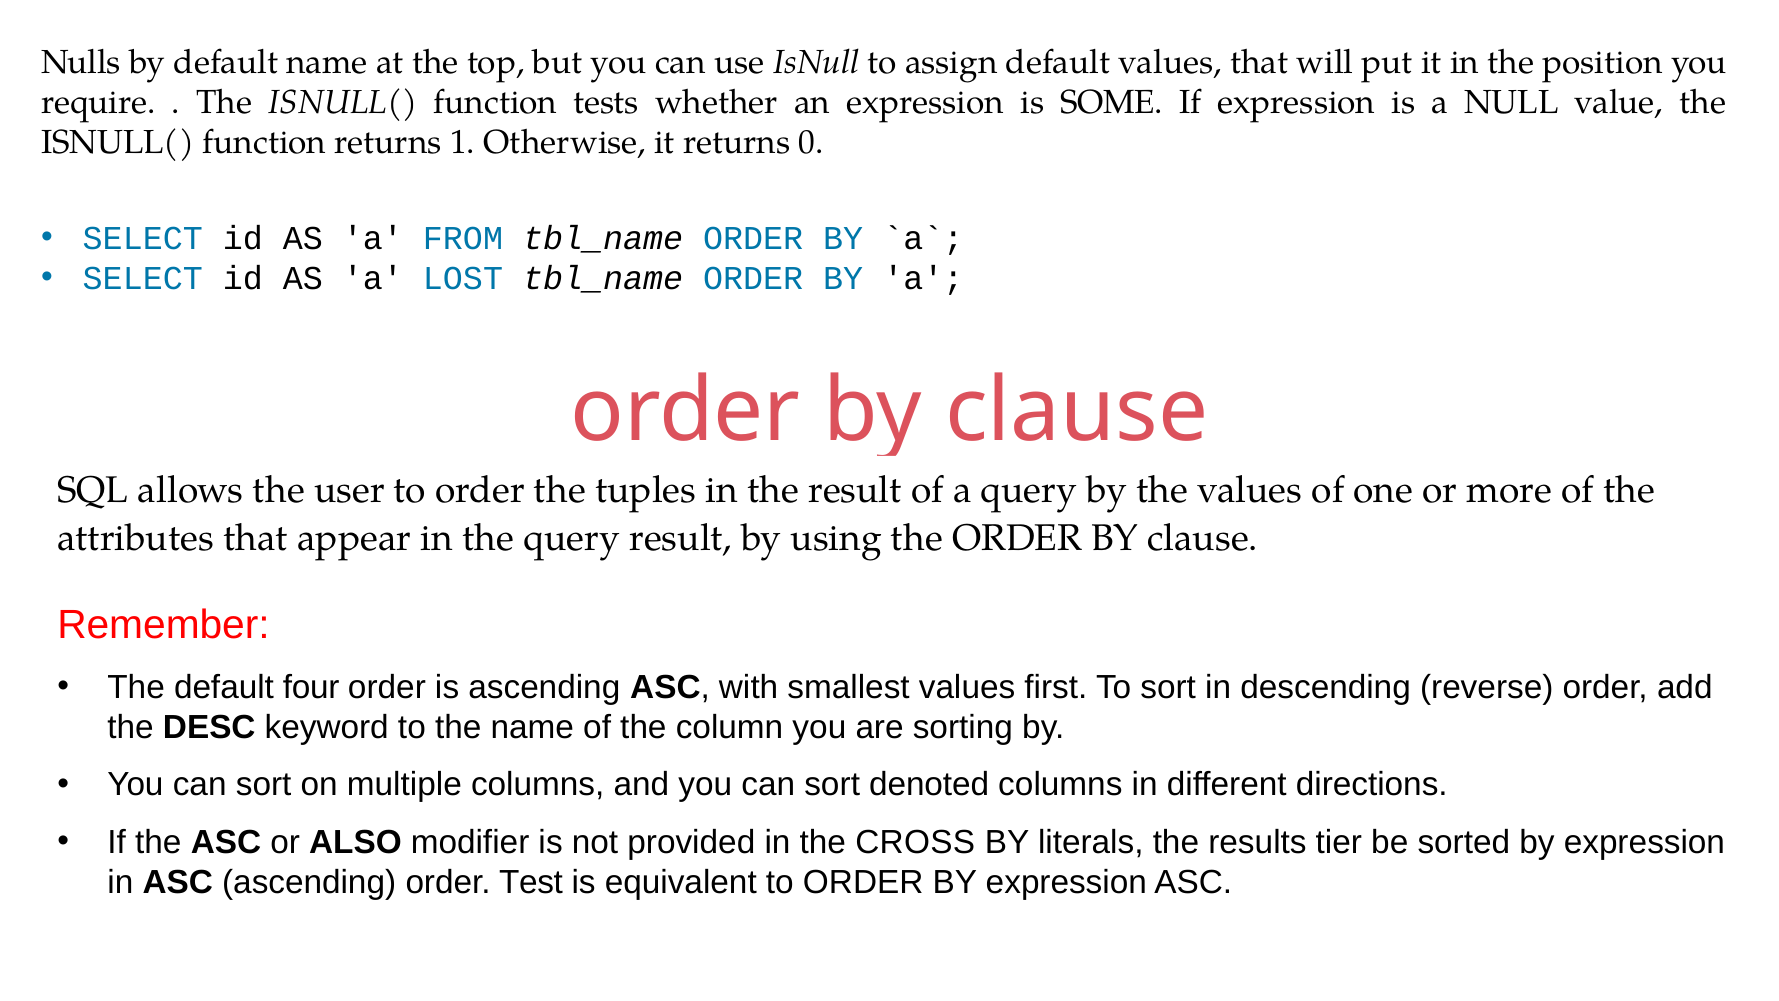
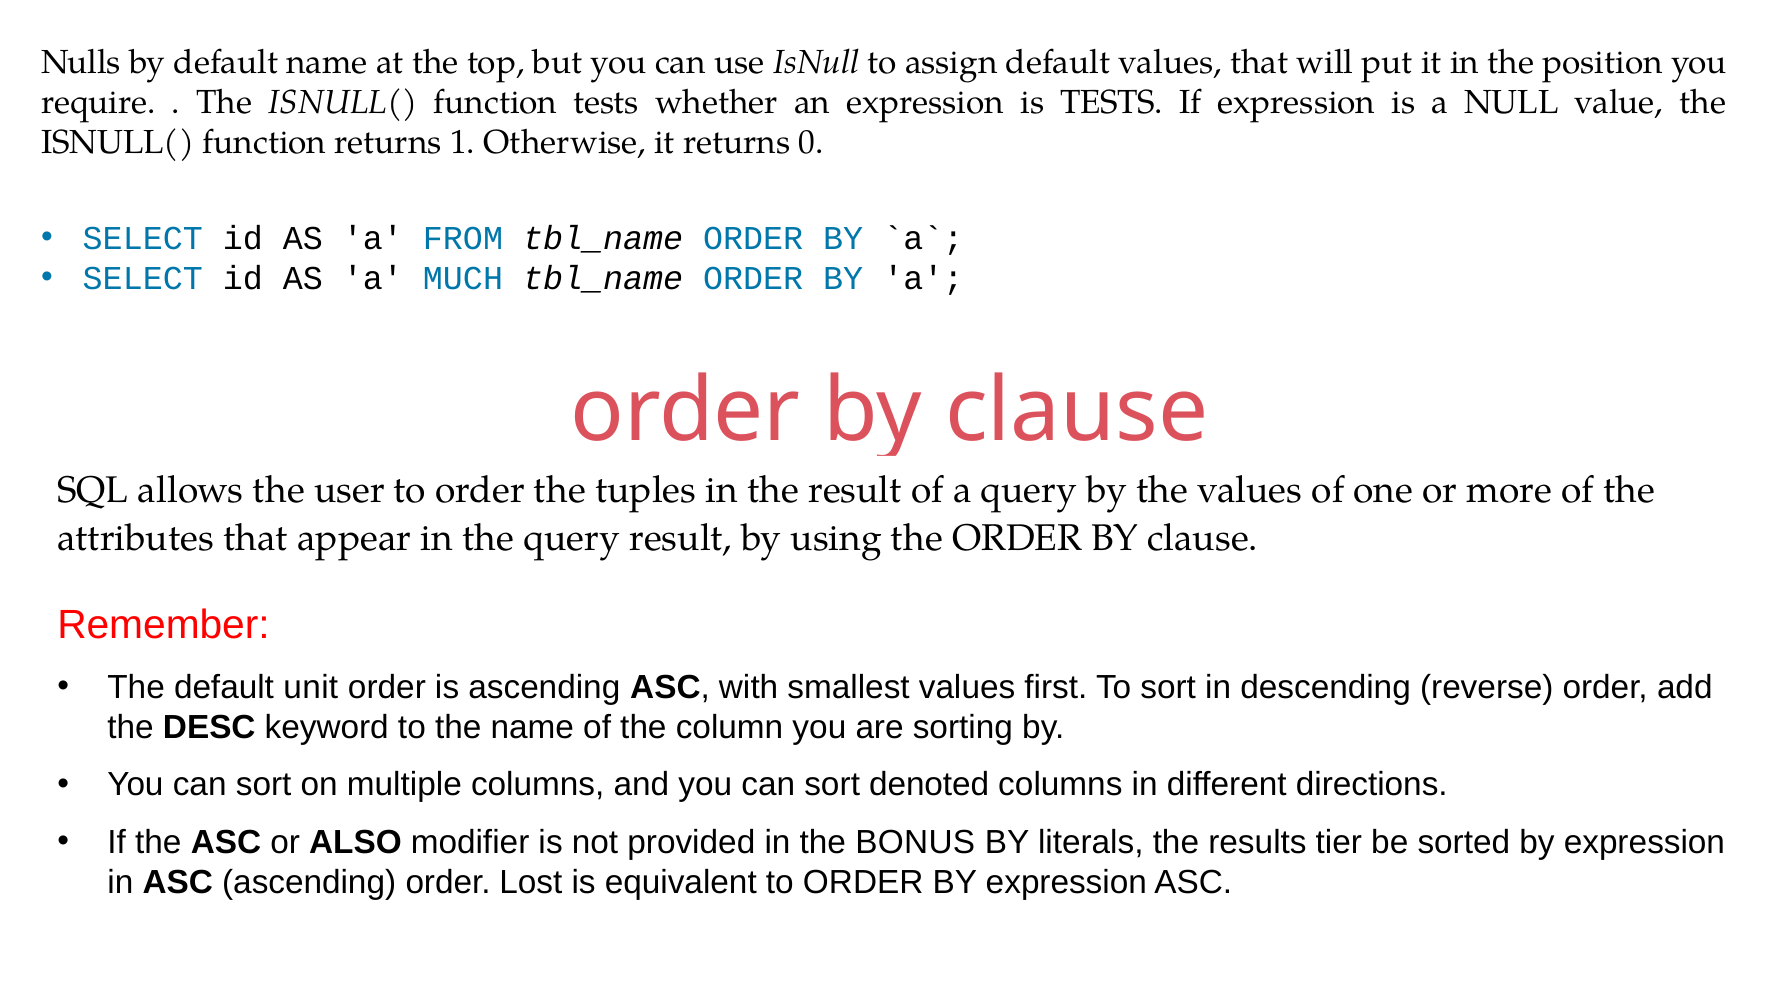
is SOME: SOME -> TESTS
LOST: LOST -> MUCH
four: four -> unit
CROSS: CROSS -> BONUS
Test: Test -> Lost
